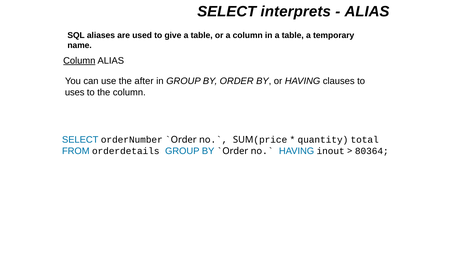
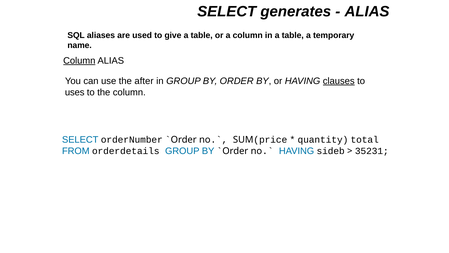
interprets: interprets -> generates
clauses underline: none -> present
inout: inout -> sideb
80364: 80364 -> 35231
